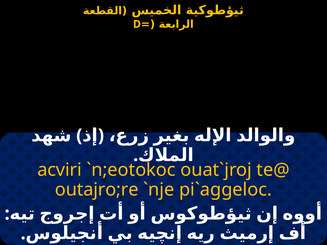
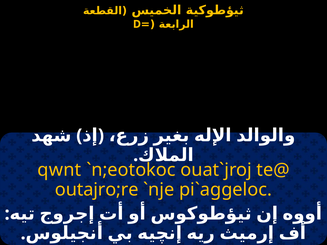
acviri: acviri -> qwnt
